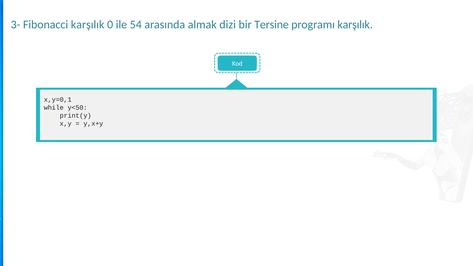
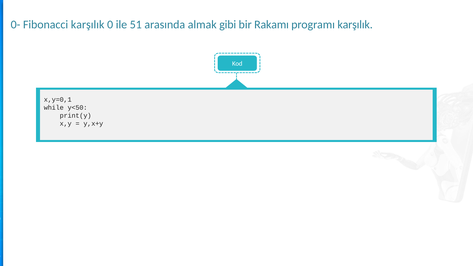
3-: 3- -> 0-
54: 54 -> 51
dizi: dizi -> gibi
Tersine: Tersine -> Rakamı
